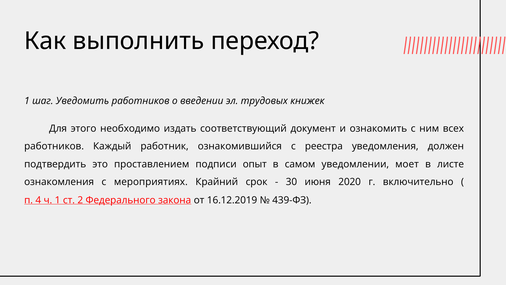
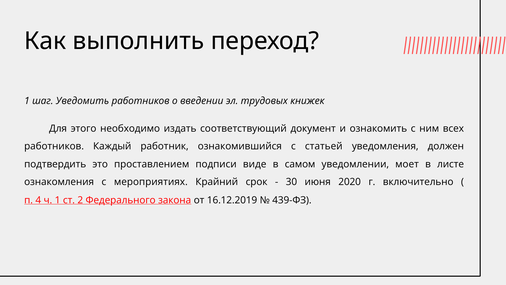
реестра: реестра -> статьей
опыт: опыт -> виде
